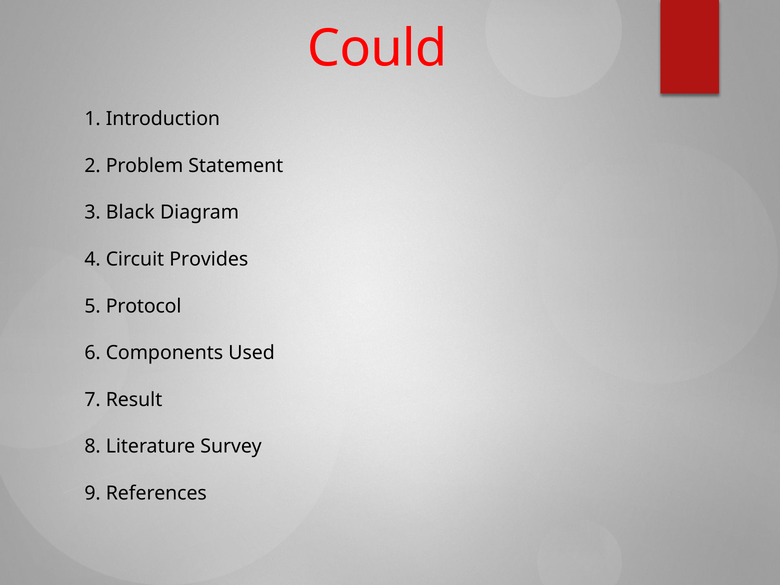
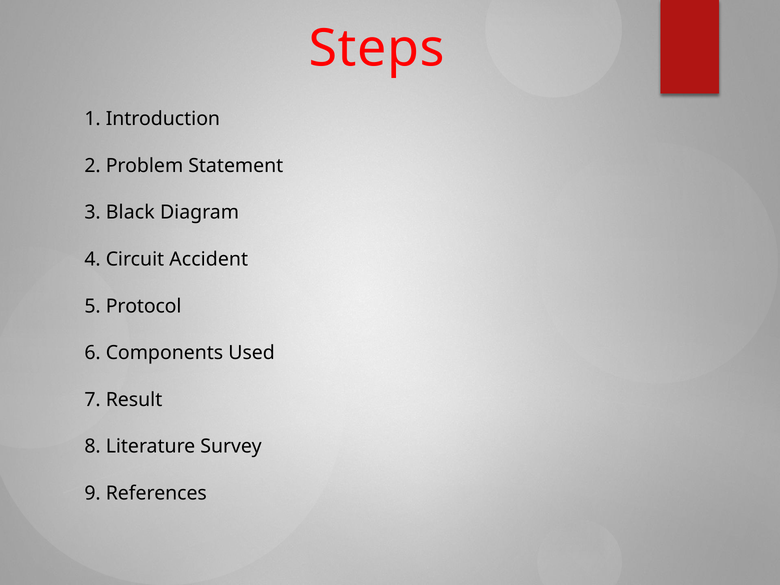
Could: Could -> Steps
Provides: Provides -> Accident
